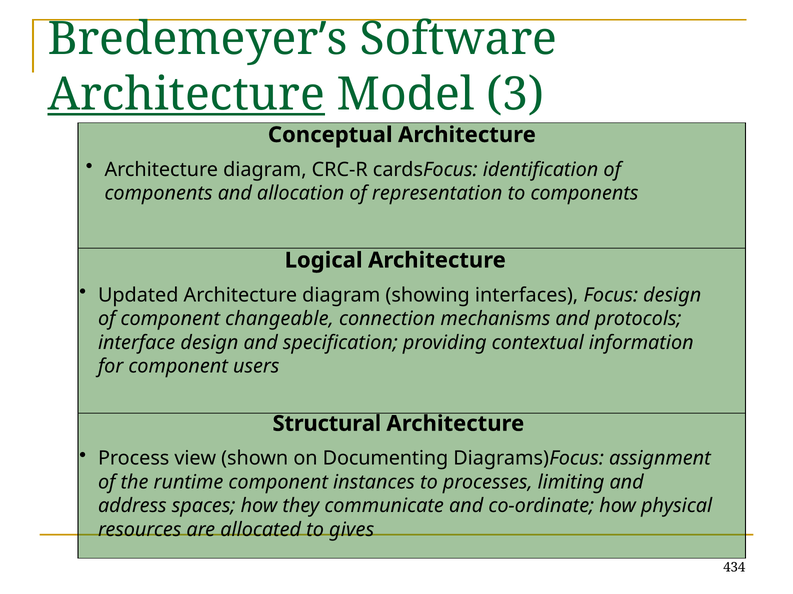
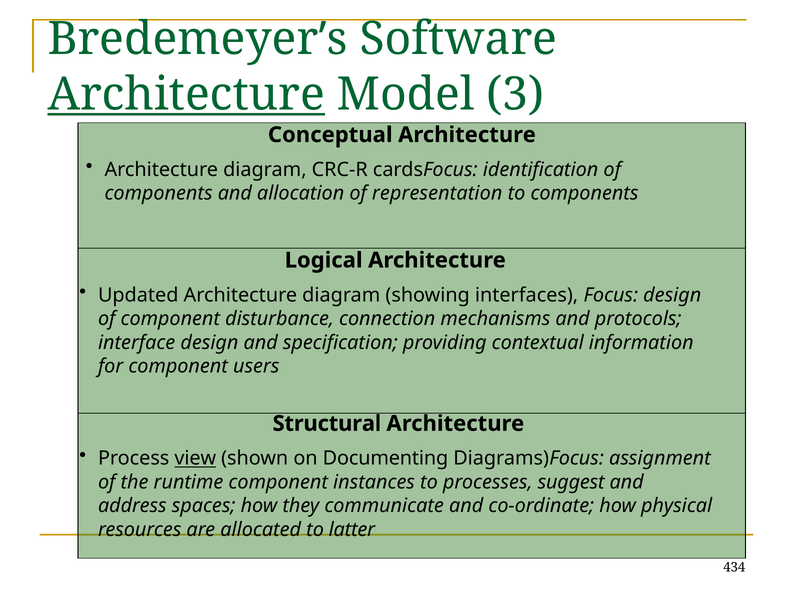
changeable: changeable -> disturbance
view underline: none -> present
limiting: limiting -> suggest
gives: gives -> latter
